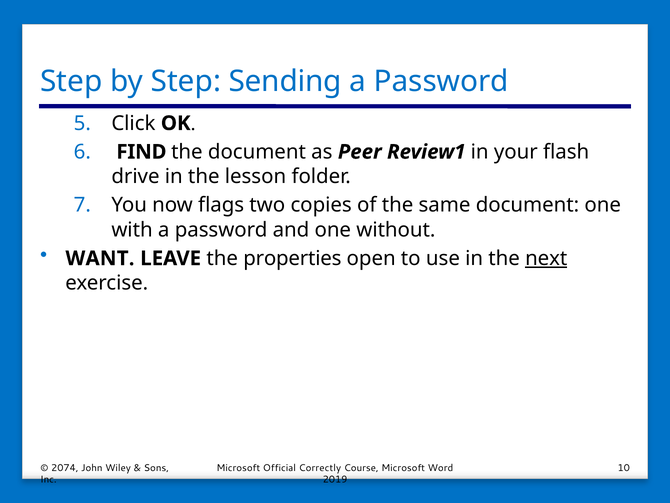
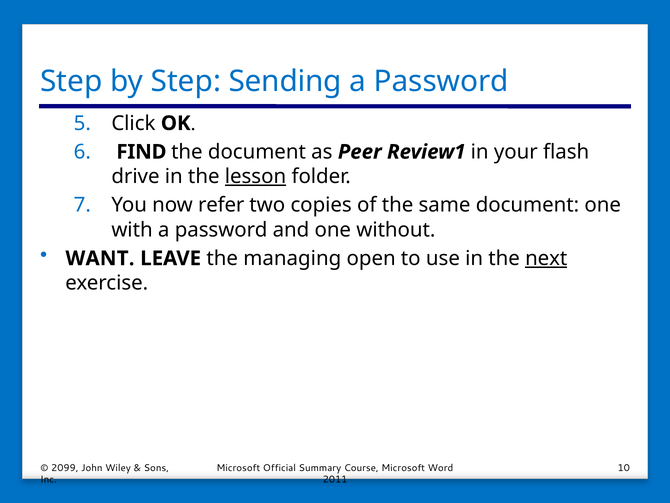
lesson underline: none -> present
flags: flags -> refer
properties: properties -> managing
2074: 2074 -> 2099
Correctly: Correctly -> Summary
2019: 2019 -> 2011
